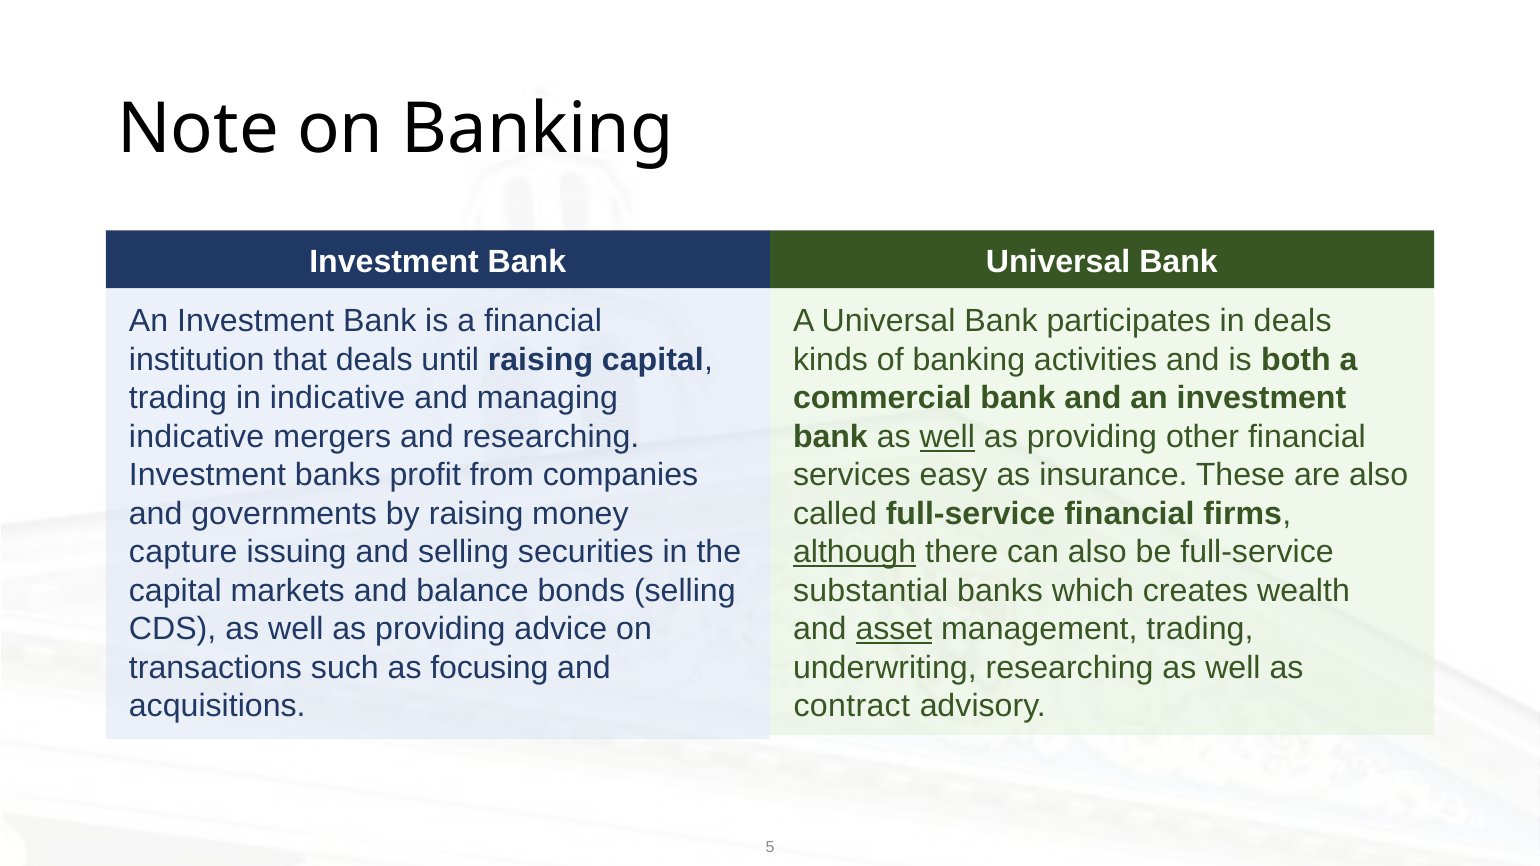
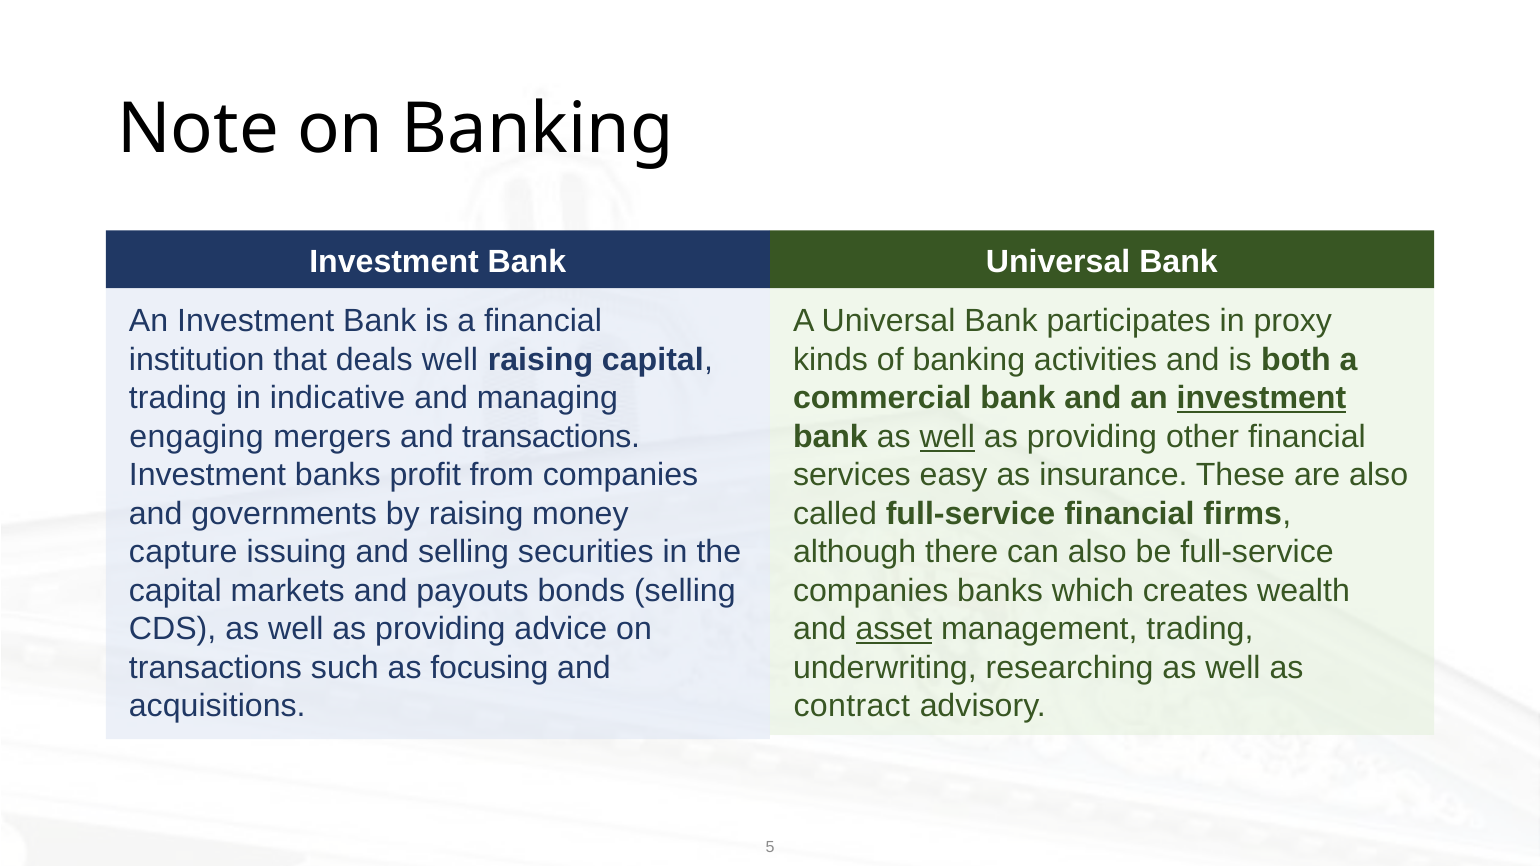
in deals: deals -> proxy
deals until: until -> well
investment at (1261, 398) underline: none -> present
indicative at (197, 437): indicative -> engaging
and researching: researching -> transactions
although underline: present -> none
balance: balance -> payouts
substantial at (871, 591): substantial -> companies
